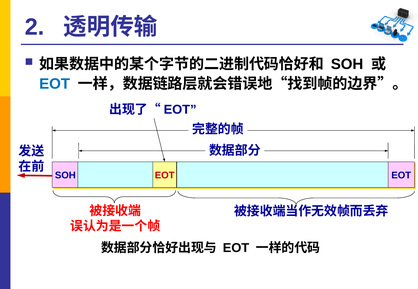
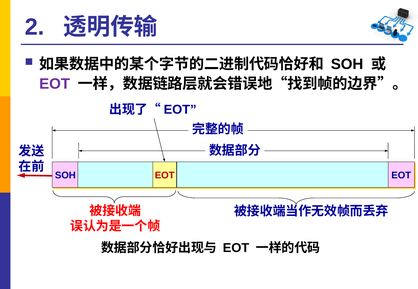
EOT at (55, 84) colour: blue -> purple
